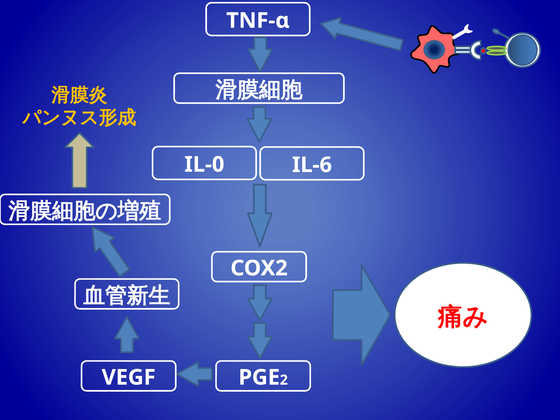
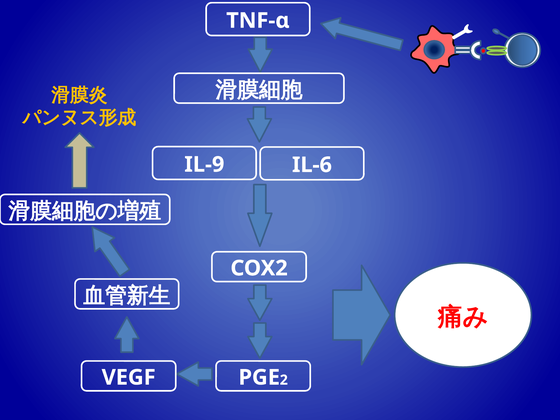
IL-0: IL-0 -> IL-9
